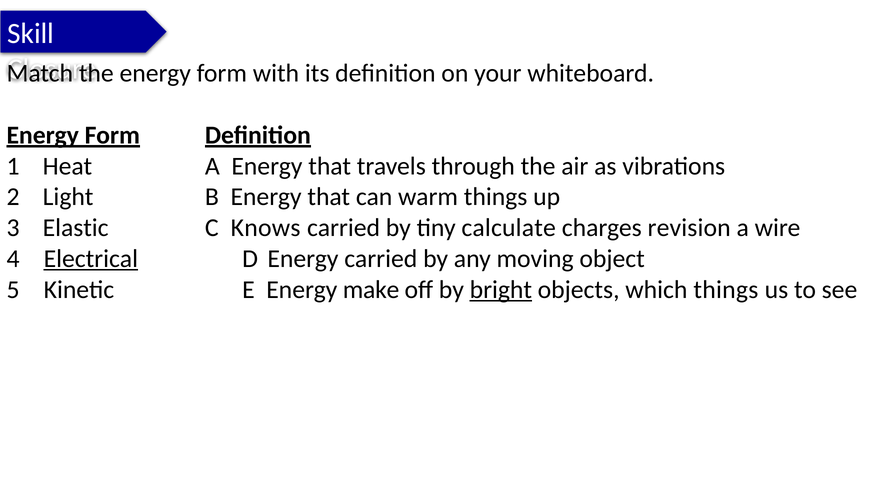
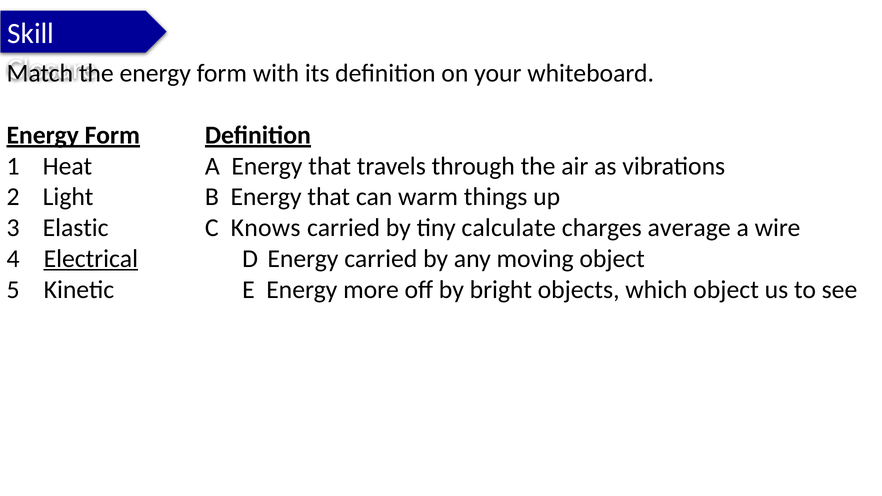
revision: revision -> average
make: make -> more
bright underline: present -> none
which things: things -> object
